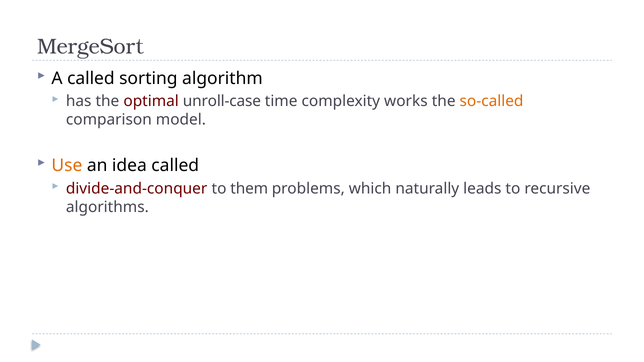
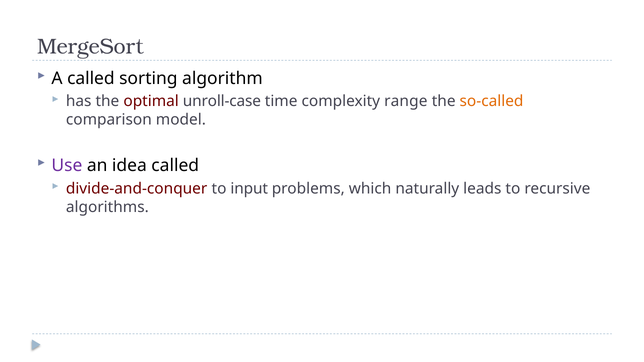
works: works -> range
Use colour: orange -> purple
them: them -> input
